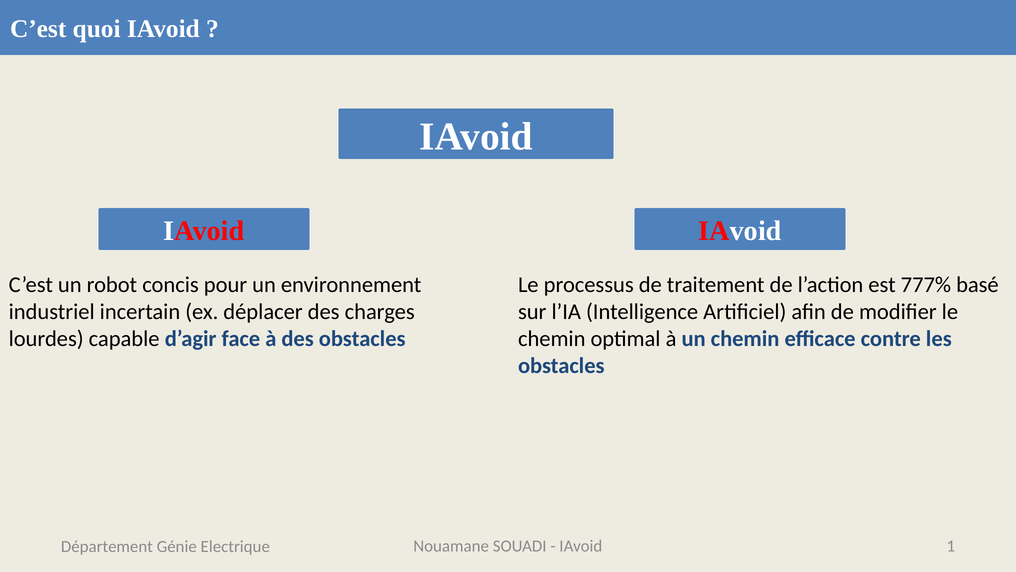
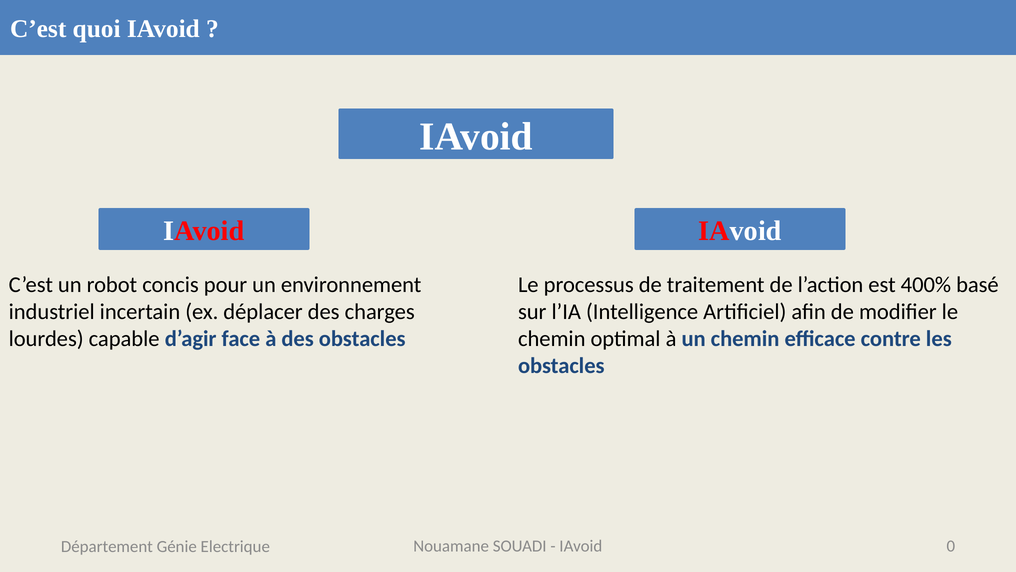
777%: 777% -> 400%
1: 1 -> 0
